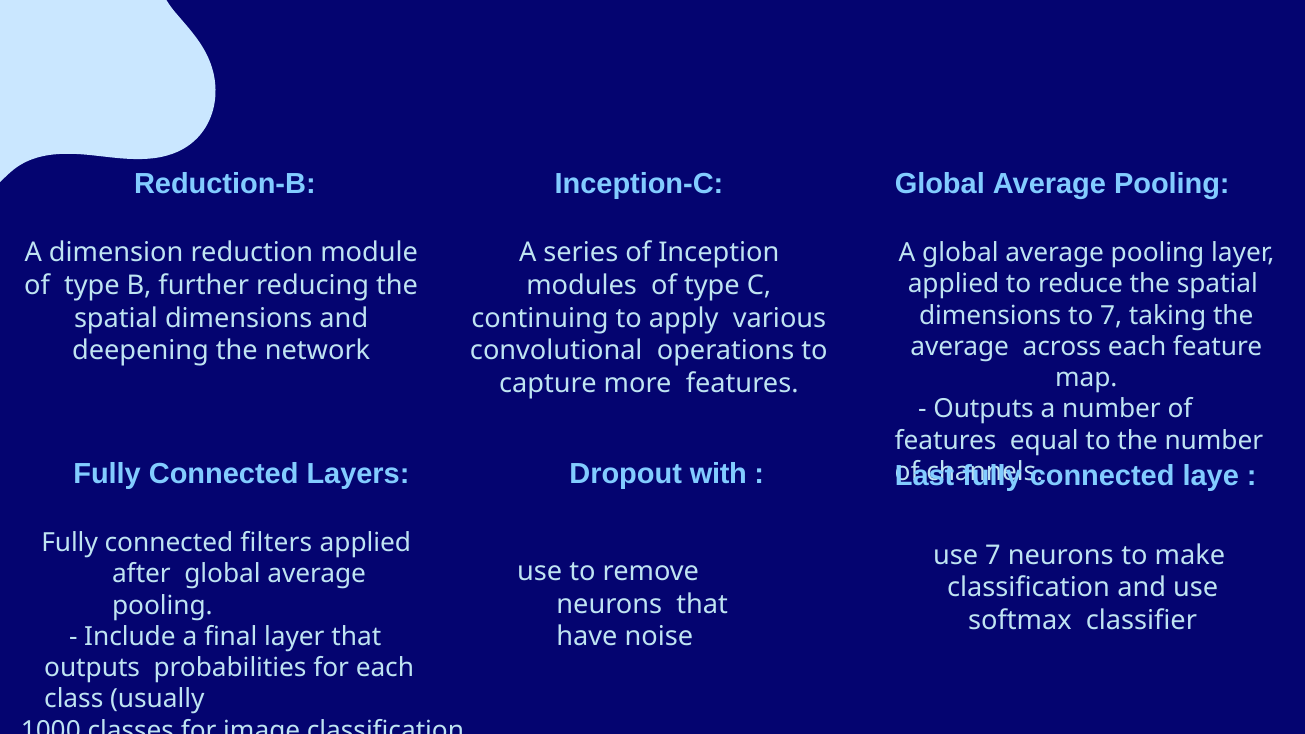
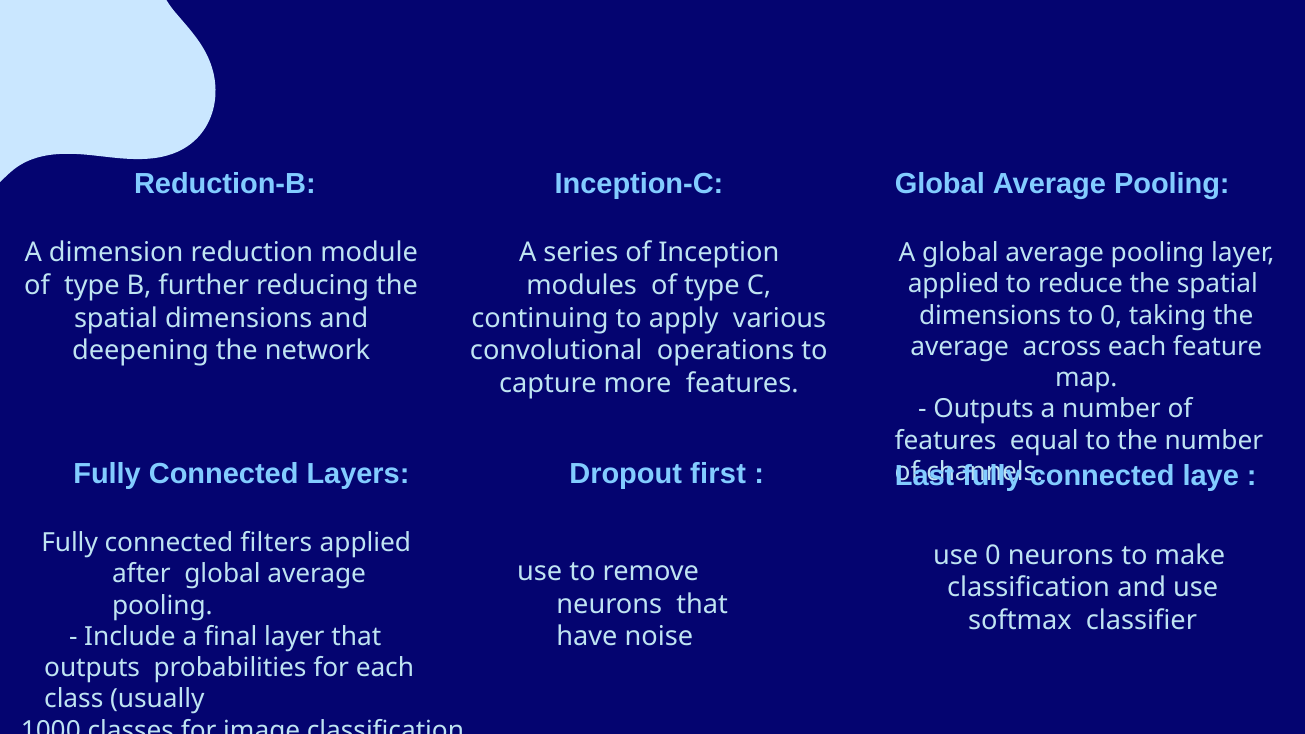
to 7: 7 -> 0
with: with -> first
use 7: 7 -> 0
